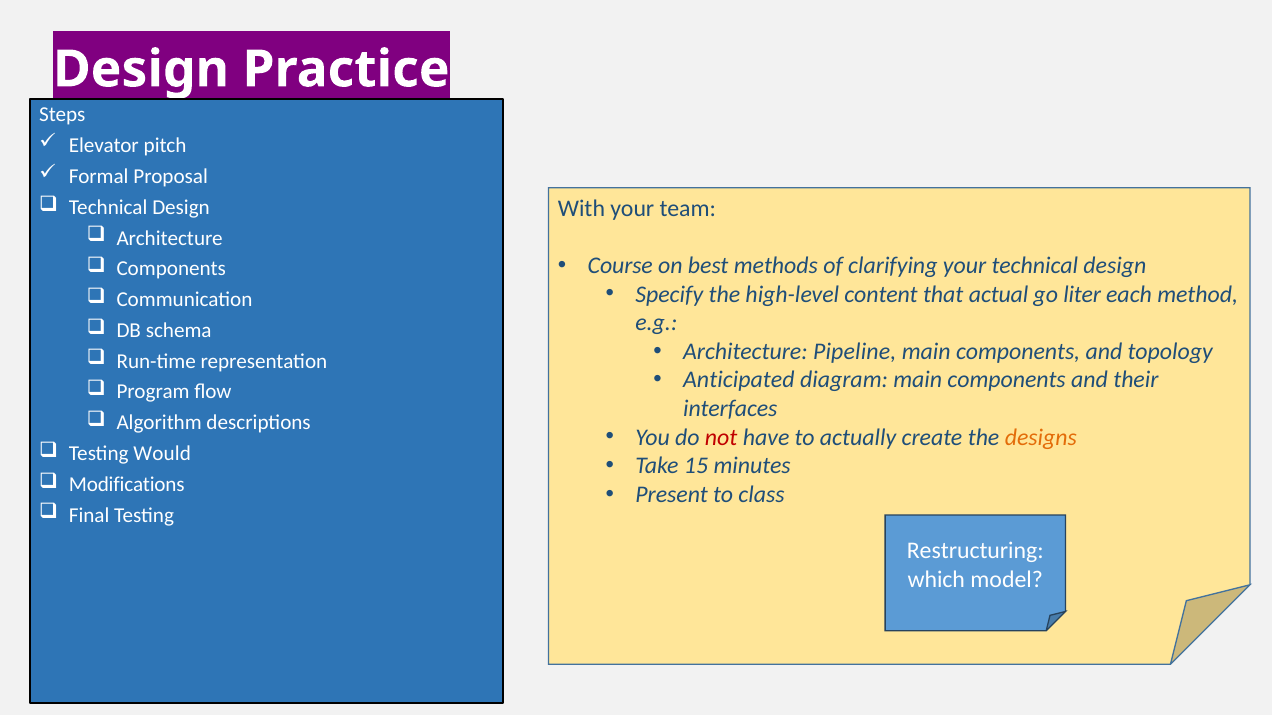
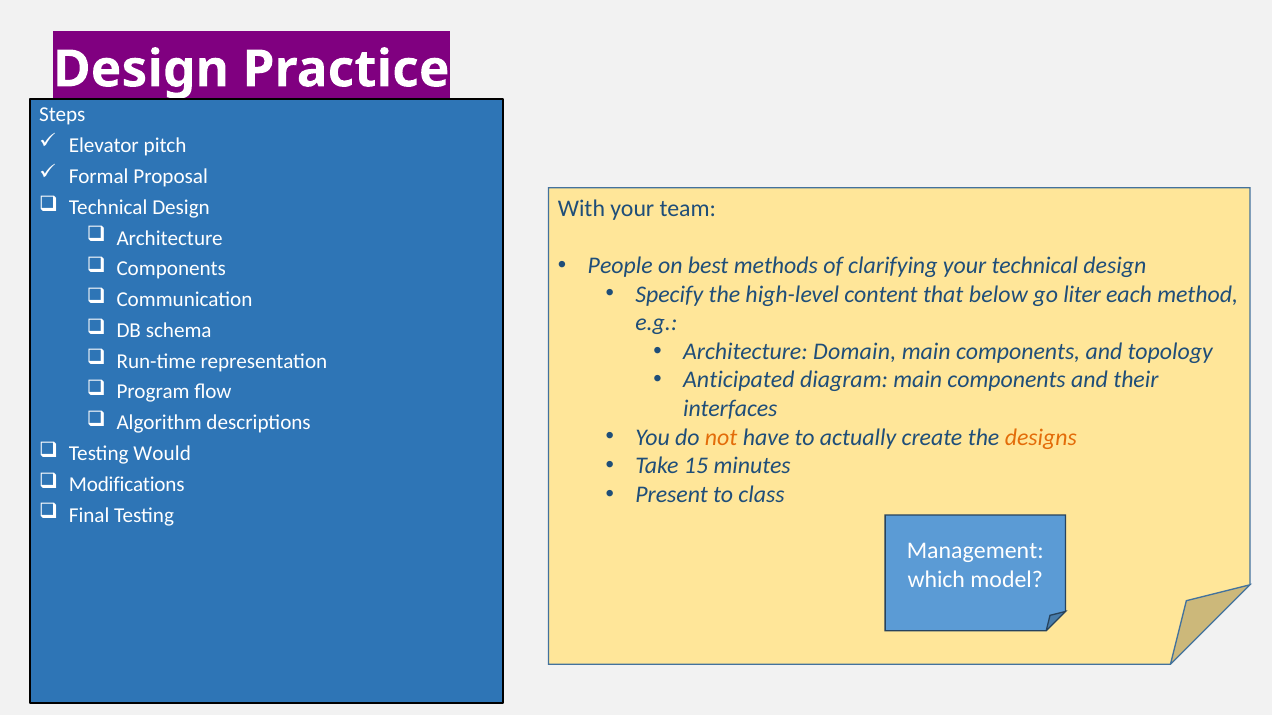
Course: Course -> People
actual: actual -> below
Pipeline: Pipeline -> Domain
not colour: red -> orange
Restructuring: Restructuring -> Management
